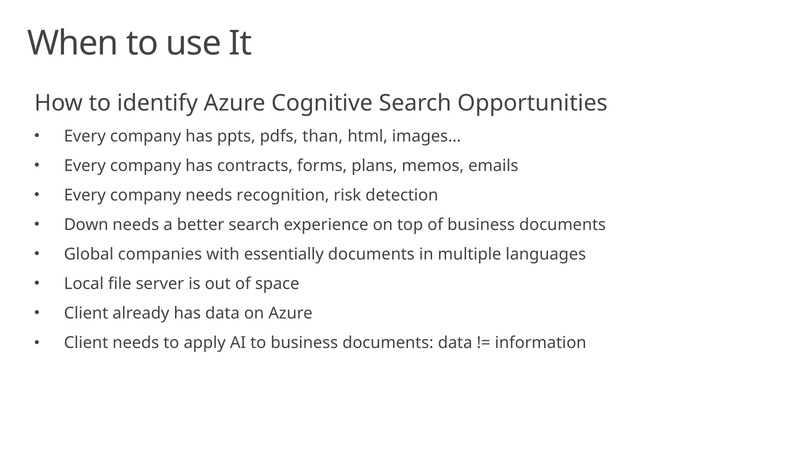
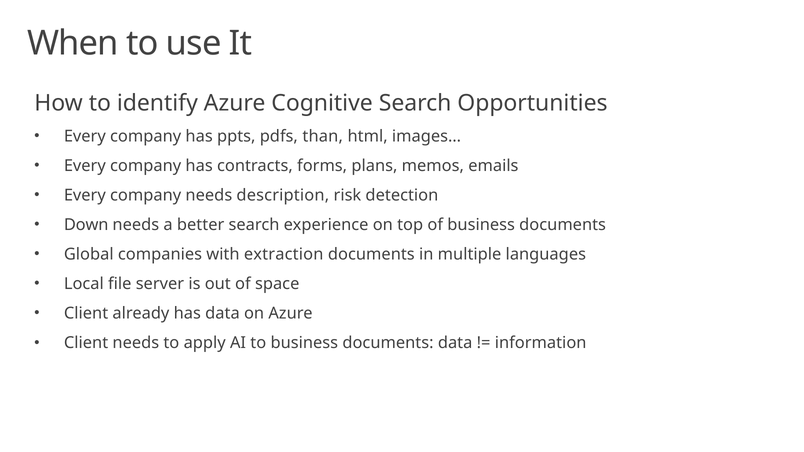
recognition: recognition -> description
essentially: essentially -> extraction
